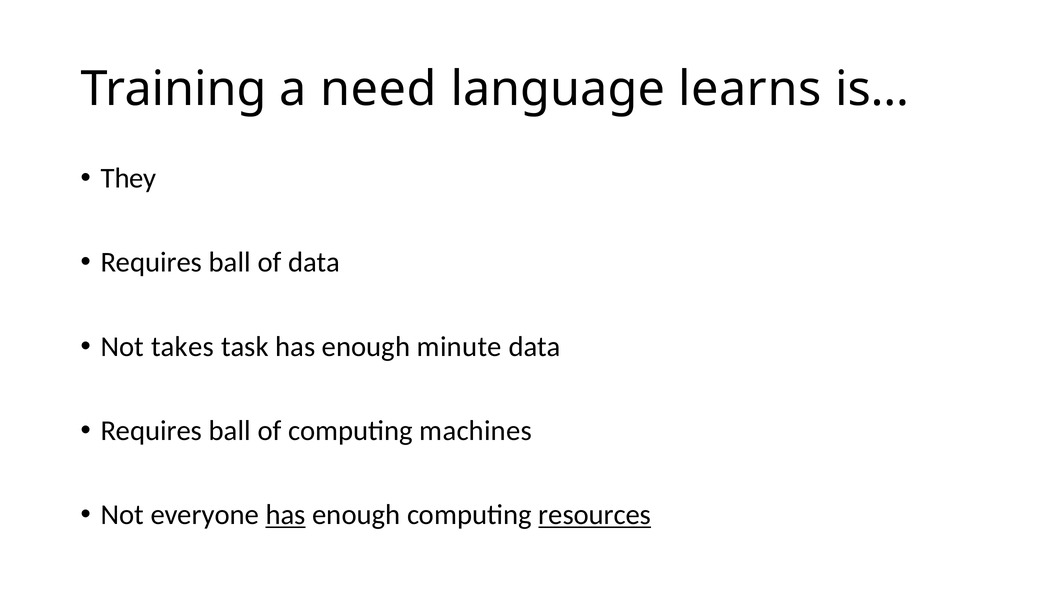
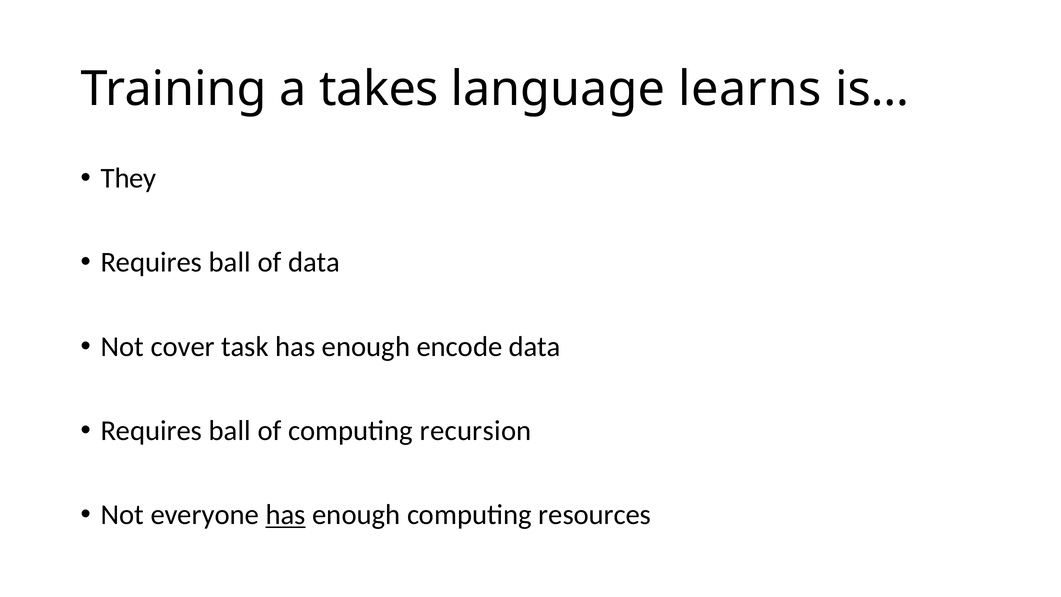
need: need -> takes
takes: takes -> cover
minute: minute -> encode
machines: machines -> recursion
resources underline: present -> none
